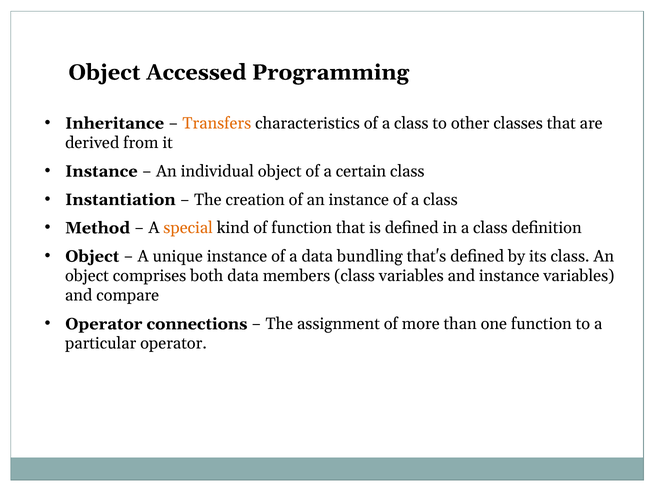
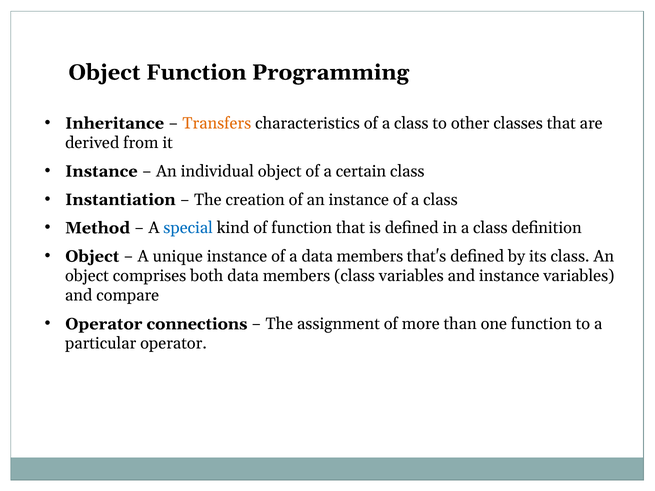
Object Accessed: Accessed -> Function
special colour: orange -> blue
a data bundling: bundling -> members
